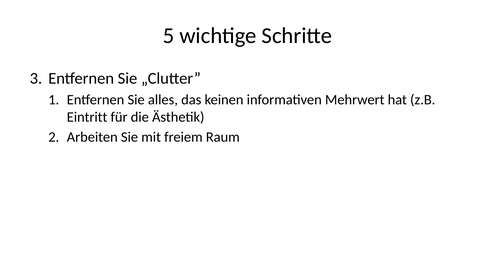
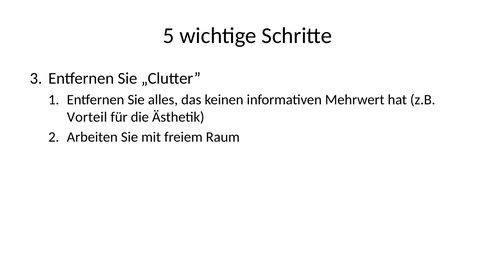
Eintritt: Eintritt -> Vorteil
